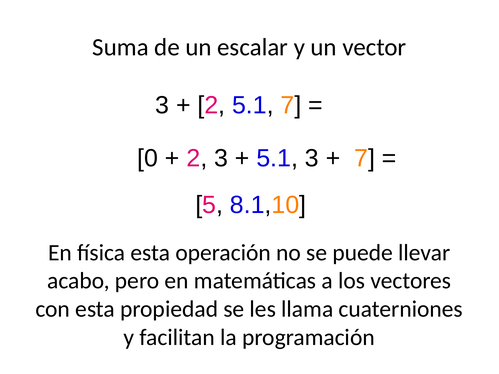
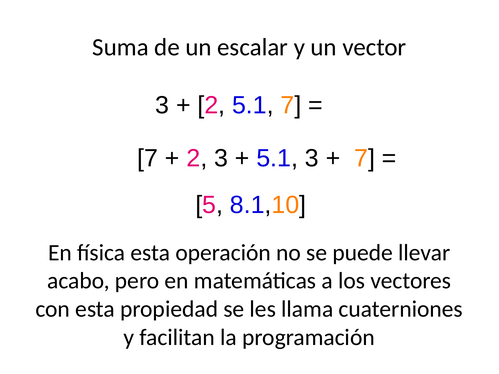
0 at (148, 159): 0 -> 7
